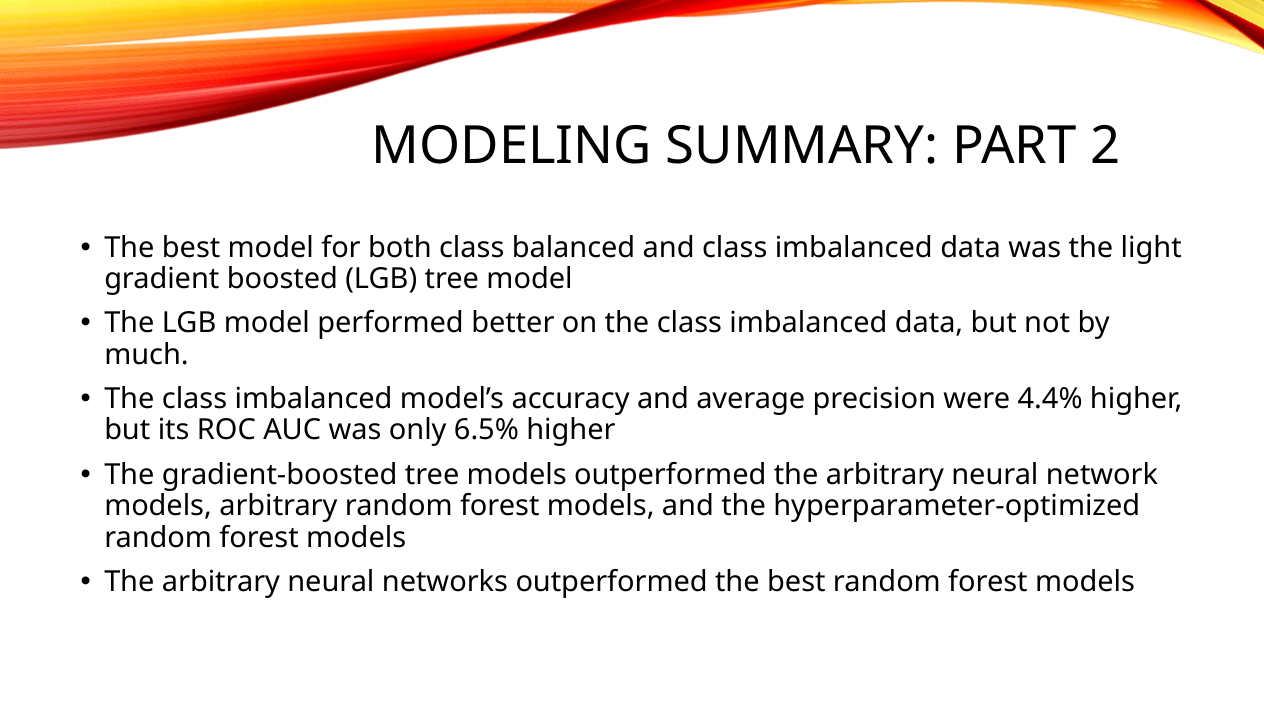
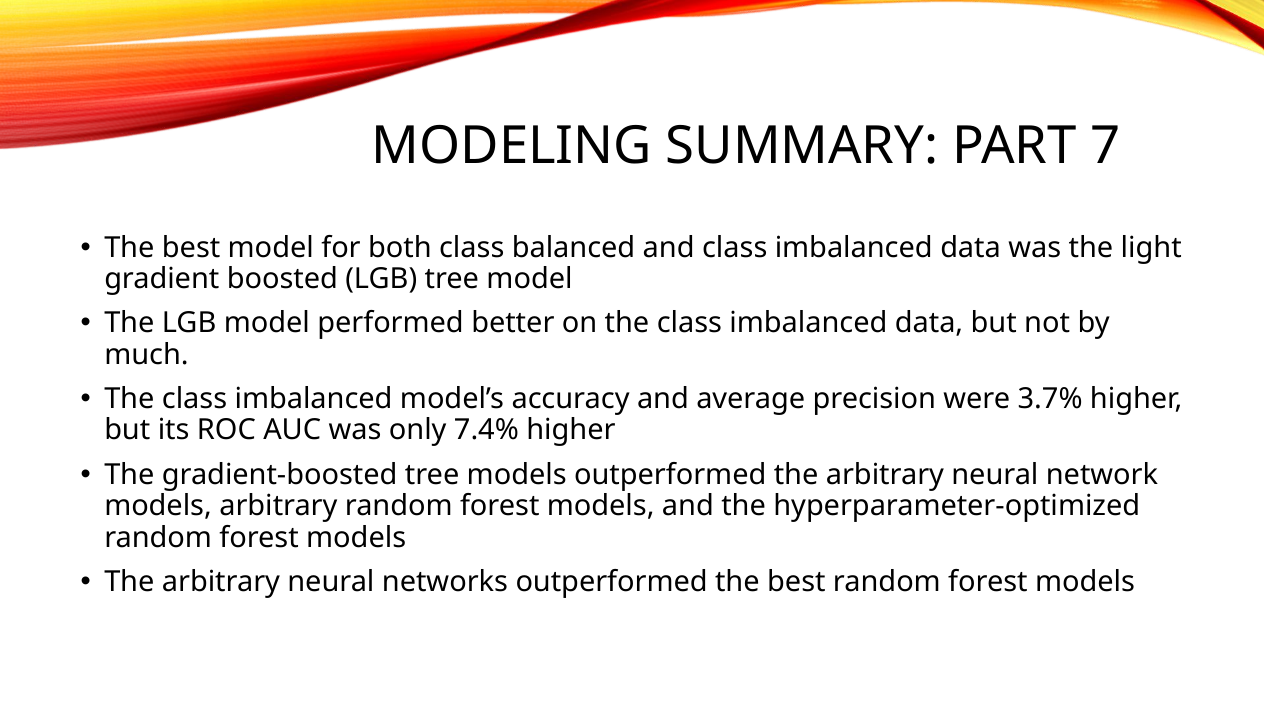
2: 2 -> 7
4.4%: 4.4% -> 3.7%
6.5%: 6.5% -> 7.4%
